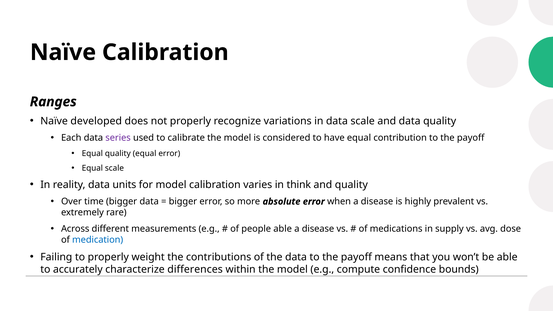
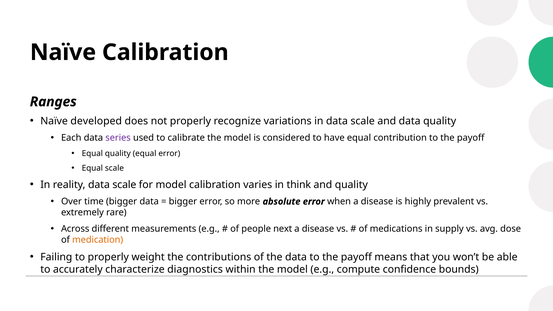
reality data units: units -> scale
people able: able -> next
medication colour: blue -> orange
differences: differences -> diagnostics
